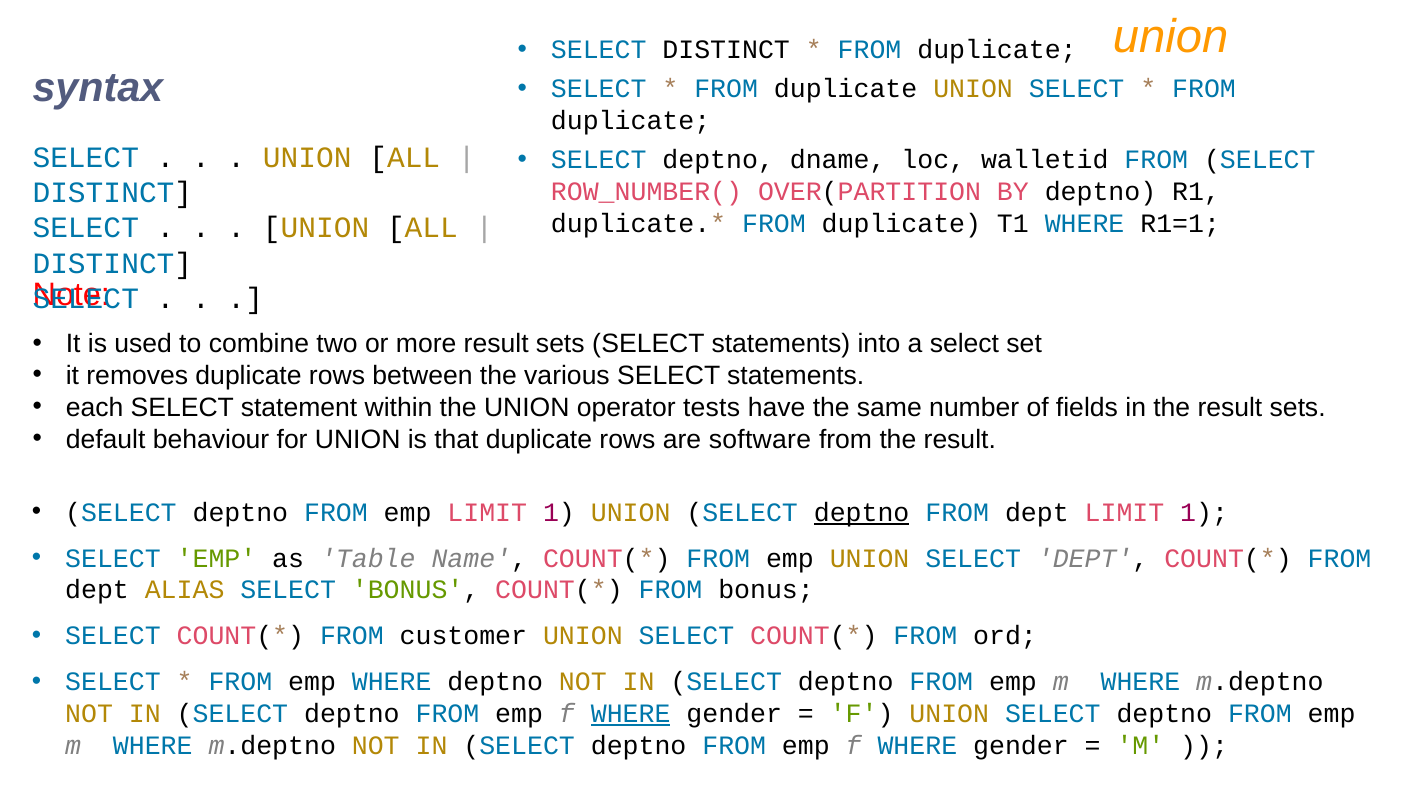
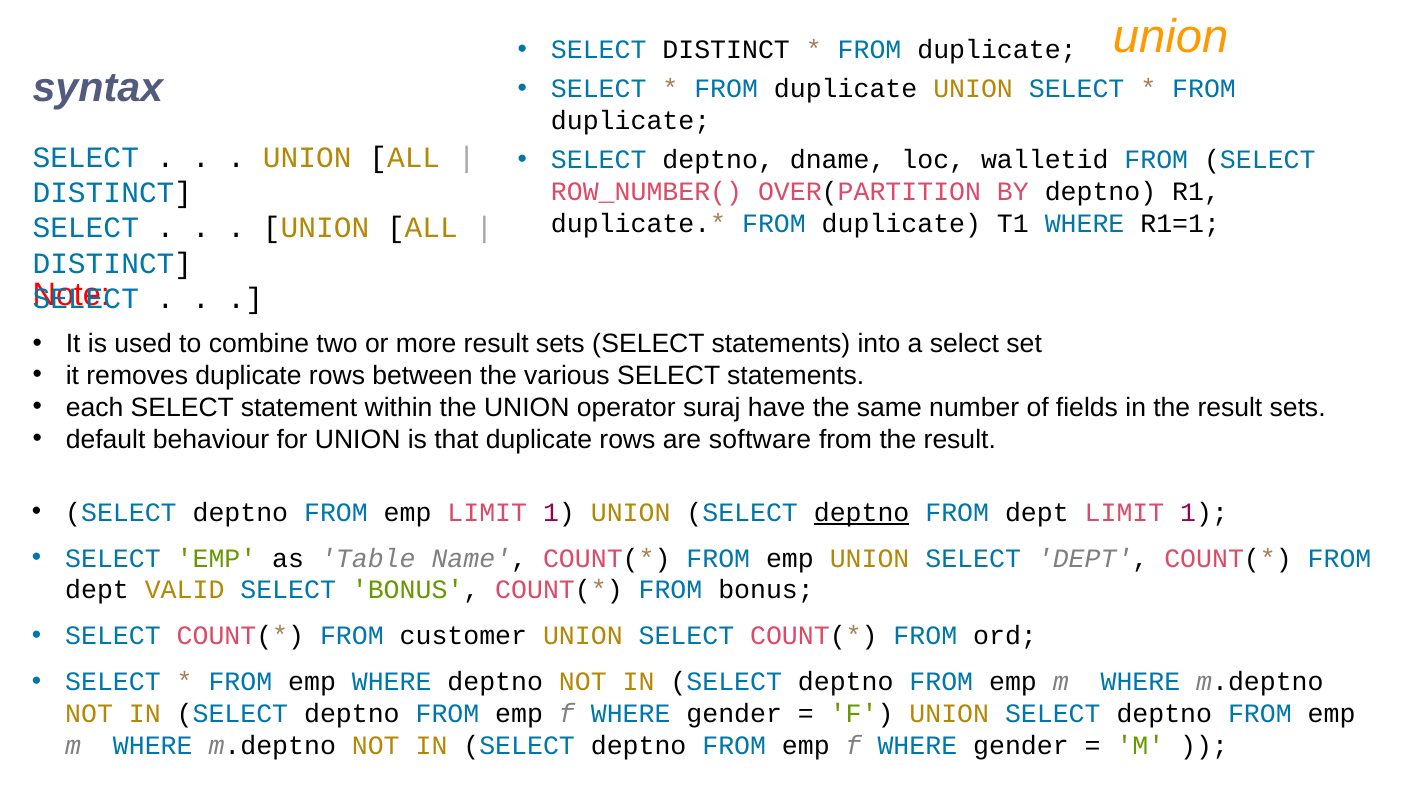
tests: tests -> suraj
ALIAS: ALIAS -> VALID
WHERE at (631, 714) underline: present -> none
